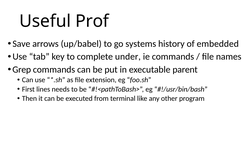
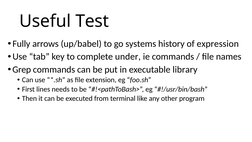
Prof: Prof -> Test
Save: Save -> Fully
embedded: embedded -> expression
parent: parent -> library
